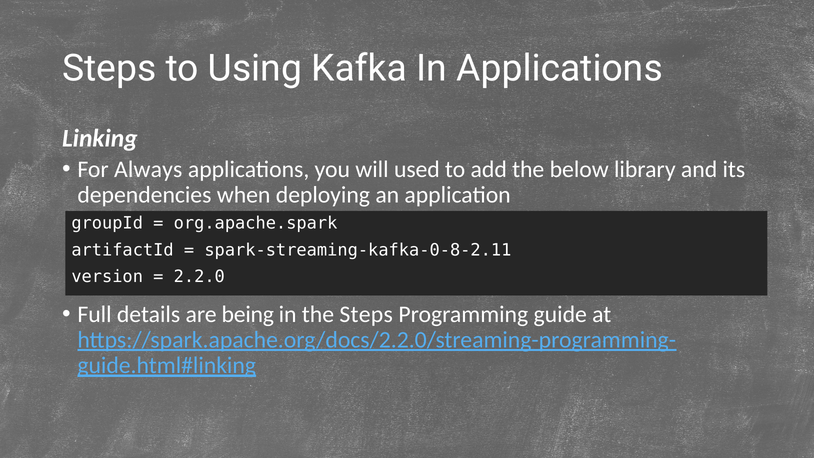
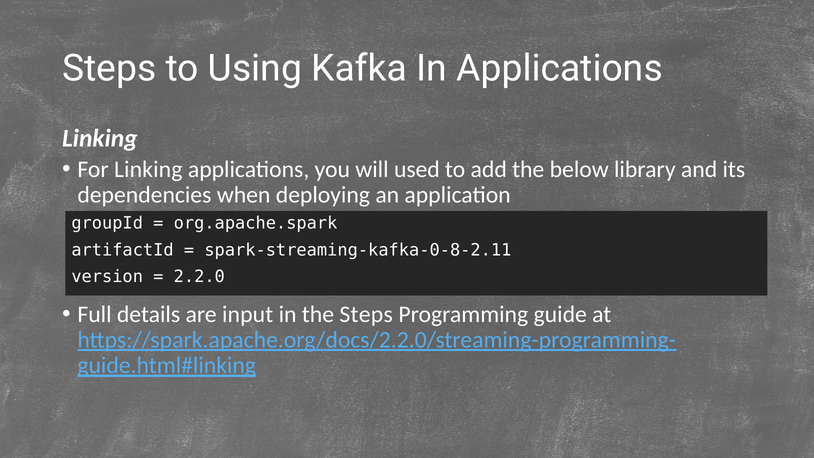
For Always: Always -> Linking
being: being -> input
